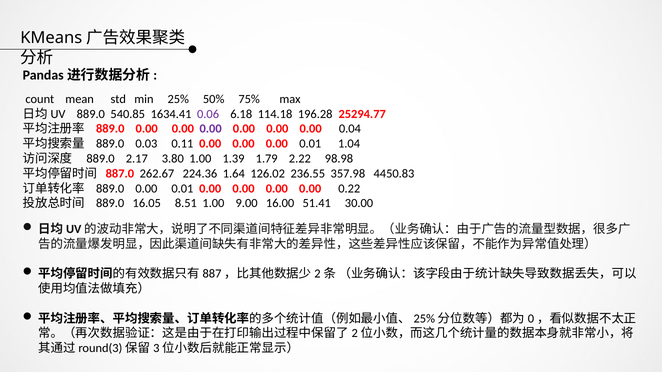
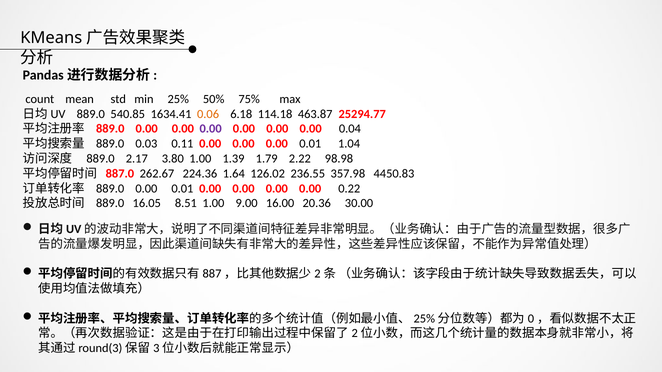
0.06 colour: purple -> orange
196.28: 196.28 -> 463.87
51.41: 51.41 -> 20.36
